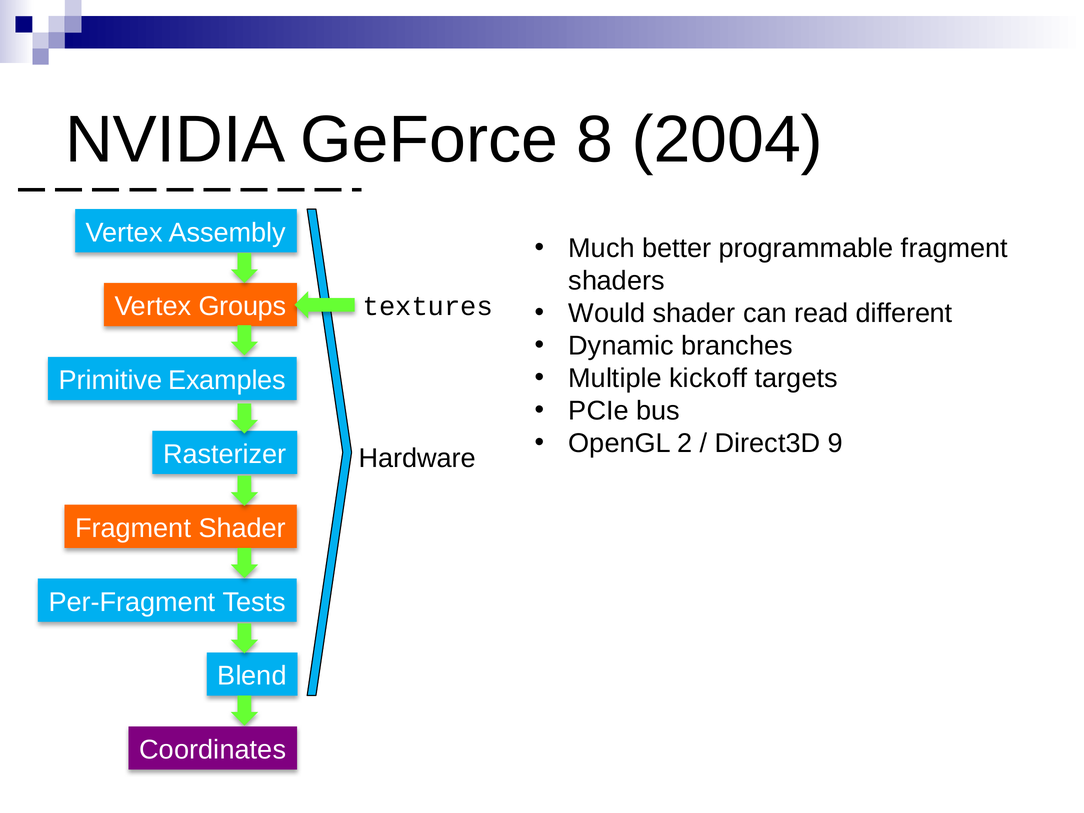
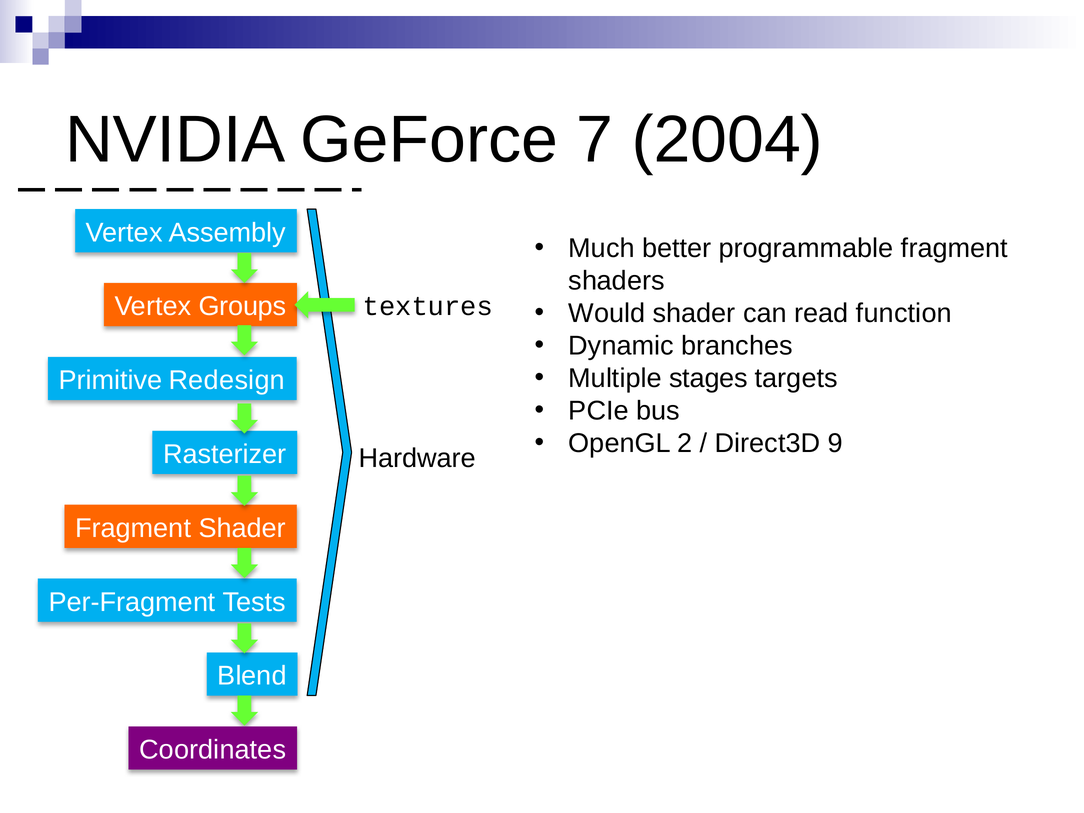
8: 8 -> 7
different: different -> function
kickoff: kickoff -> stages
Examples: Examples -> Redesign
